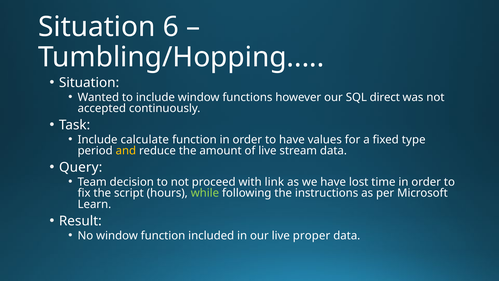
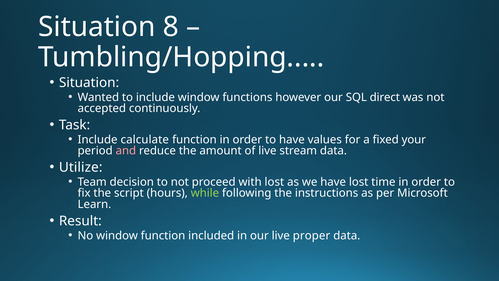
6: 6 -> 8
type: type -> your
and colour: yellow -> pink
Query: Query -> Utilize
with link: link -> lost
